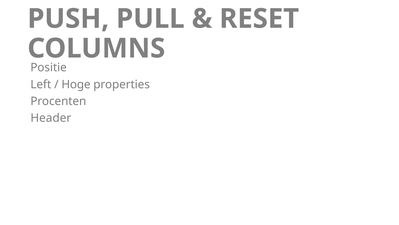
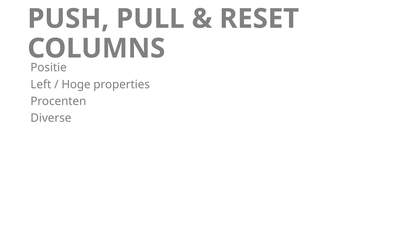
Header: Header -> Diverse
